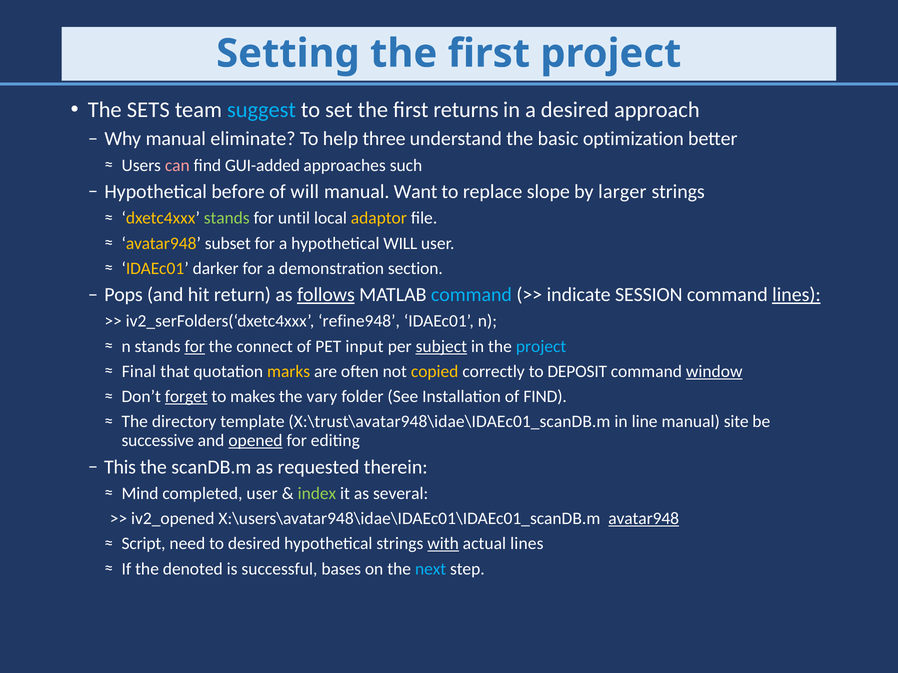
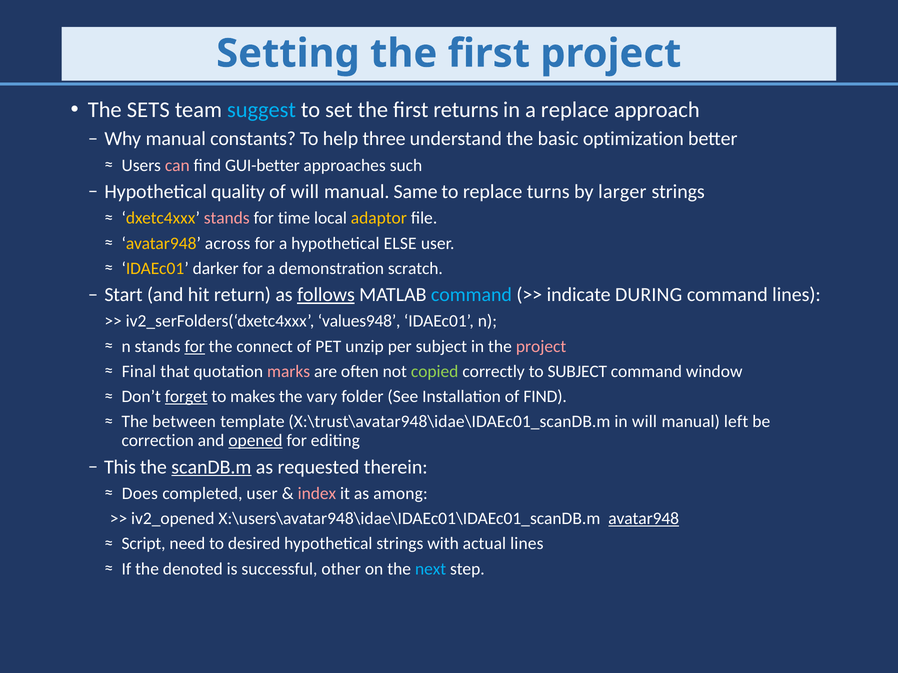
a desired: desired -> replace
eliminate: eliminate -> constants
GUI-added: GUI-added -> GUI-better
before: before -> quality
Want: Want -> Same
slope: slope -> turns
stands at (227, 218) colour: light green -> pink
until: until -> time
subset: subset -> across
hypothetical WILL: WILL -> ELSE
section: section -> scratch
Pops: Pops -> Start
SESSION: SESSION -> DURING
lines at (797, 295) underline: present -> none
refine948: refine948 -> values948
input: input -> unzip
subject at (441, 347) underline: present -> none
project at (541, 347) colour: light blue -> pink
marks colour: yellow -> pink
copied colour: yellow -> light green
to DEPOSIT: DEPOSIT -> SUBJECT
window underline: present -> none
directory: directory -> between
in line: line -> will
site: site -> left
successive: successive -> correction
scanDB.m underline: none -> present
Mind: Mind -> Does
index colour: light green -> pink
several: several -> among
with underline: present -> none
bases: bases -> other
